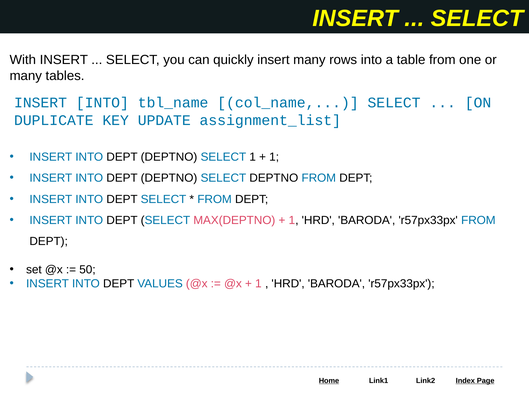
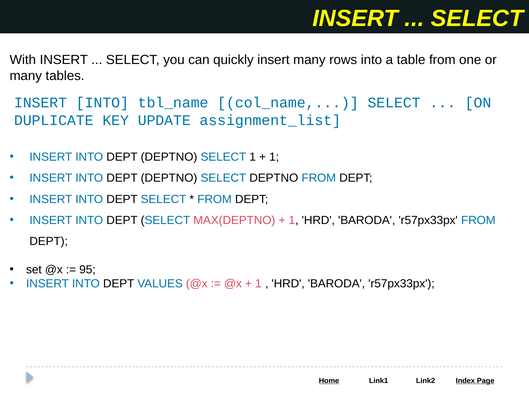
50: 50 -> 95
